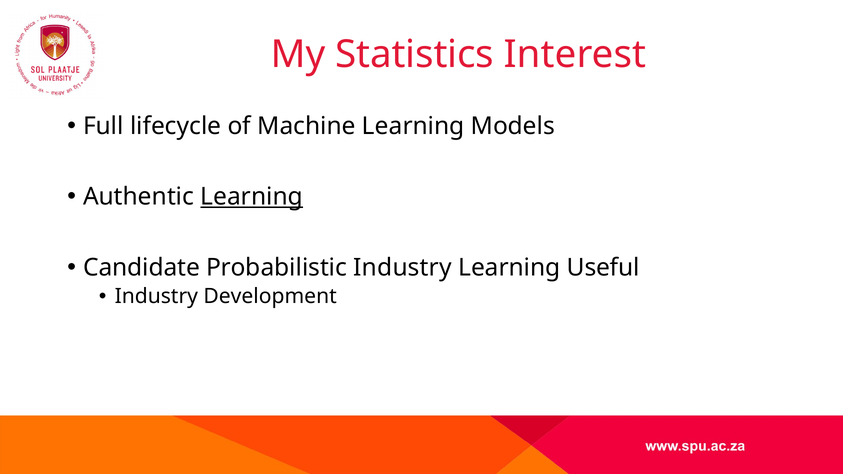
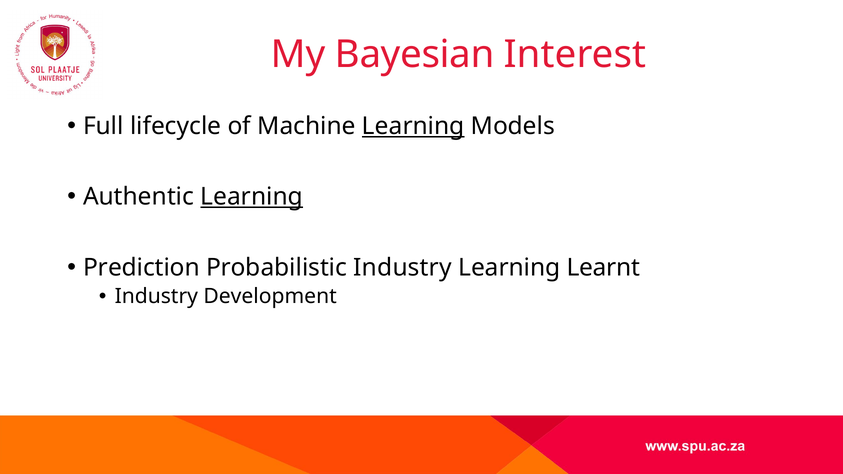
Statistics: Statistics -> Bayesian
Learning at (413, 126) underline: none -> present
Candidate: Candidate -> Prediction
Useful: Useful -> Learnt
